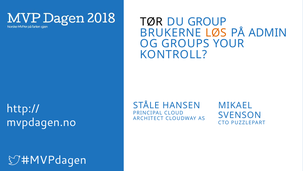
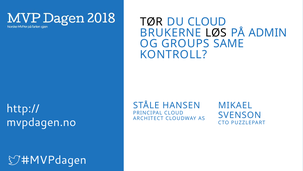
DU GROUP: GROUP -> CLOUD
LØS colour: orange -> black
YOUR: YOUR -> SAME
